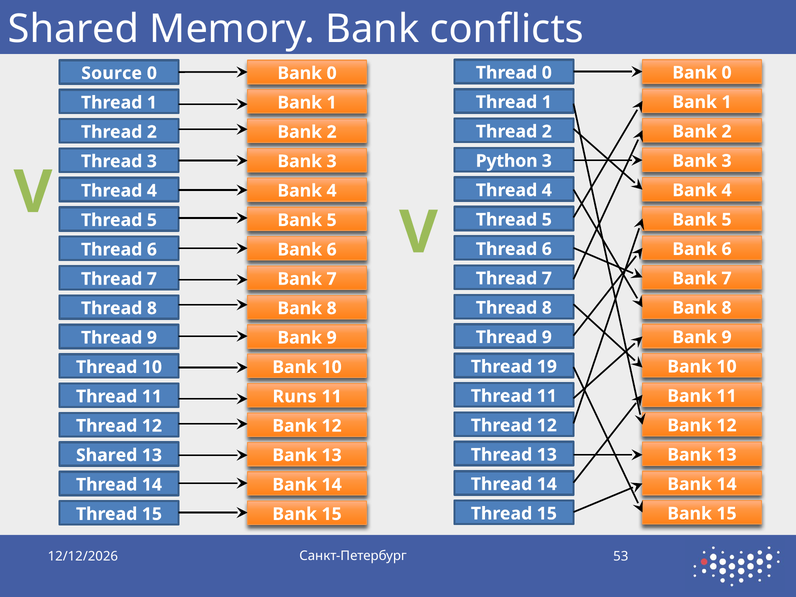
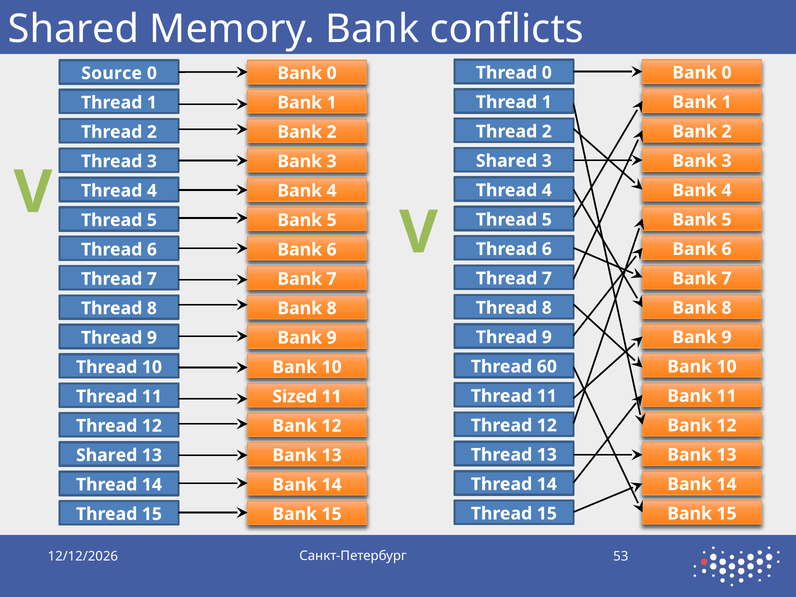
Python at (507, 161): Python -> Shared
19: 19 -> 60
Runs: Runs -> Sized
